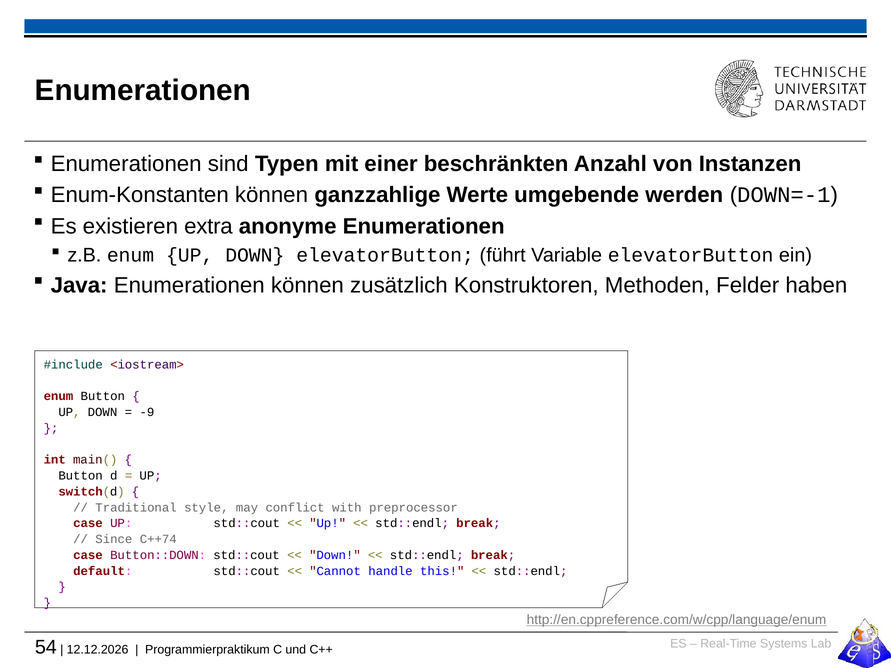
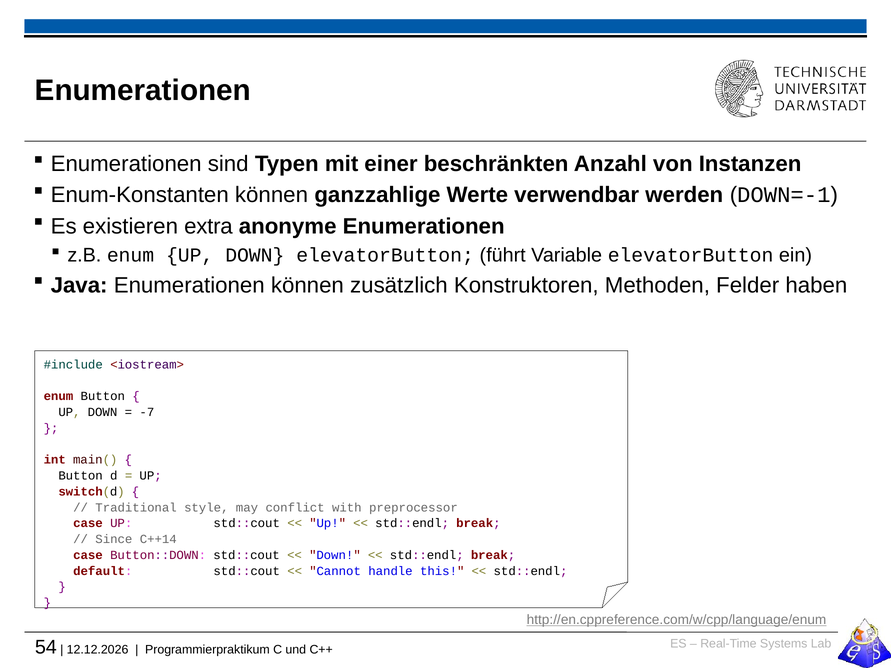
umgebende: umgebende -> verwendbar
-9: -9 -> -7
C++74: C++74 -> C++14
